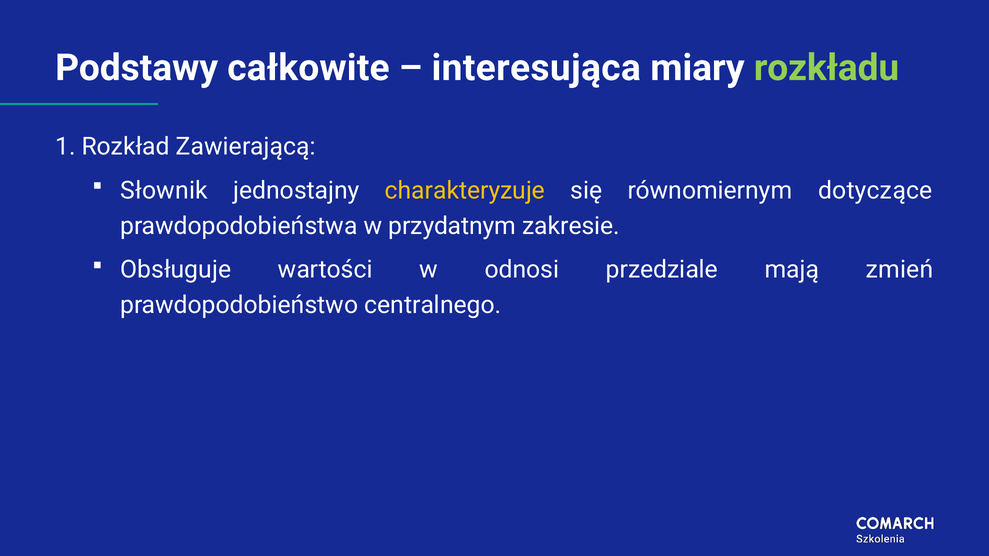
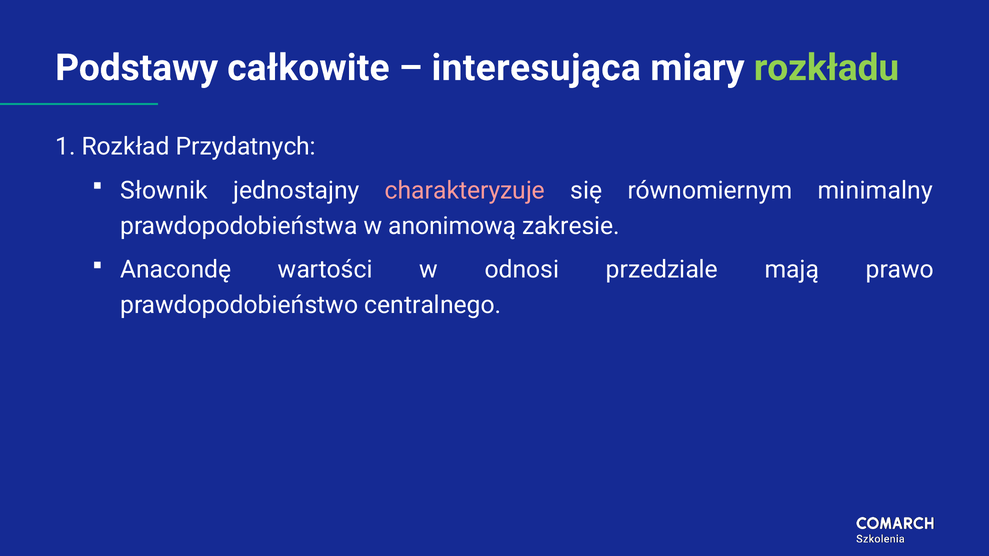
Zawierającą: Zawierającą -> Przydatnych
charakteryzuje colour: yellow -> pink
dotyczące: dotyczące -> minimalny
przydatnym: przydatnym -> anonimową
Obsługuje: Obsługuje -> Anacondę
zmień: zmień -> prawo
